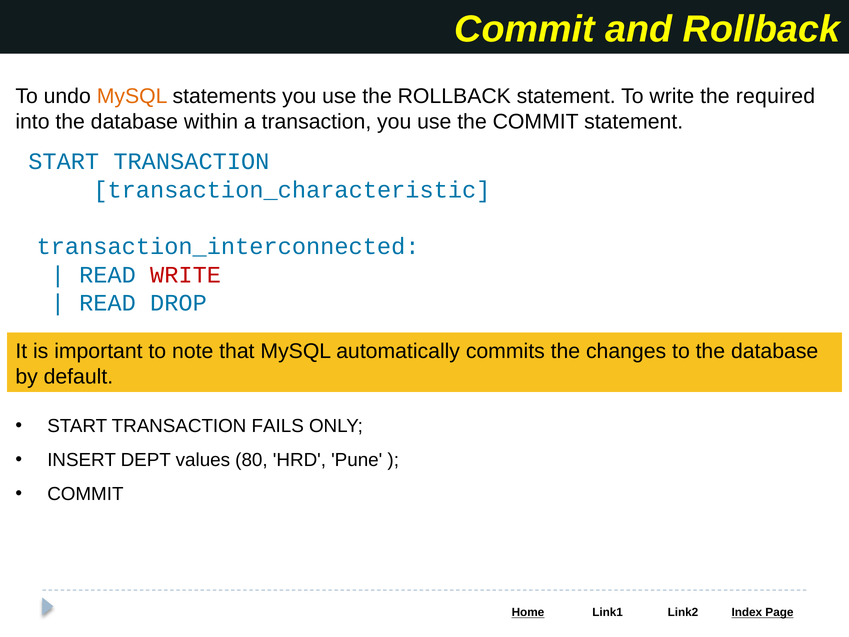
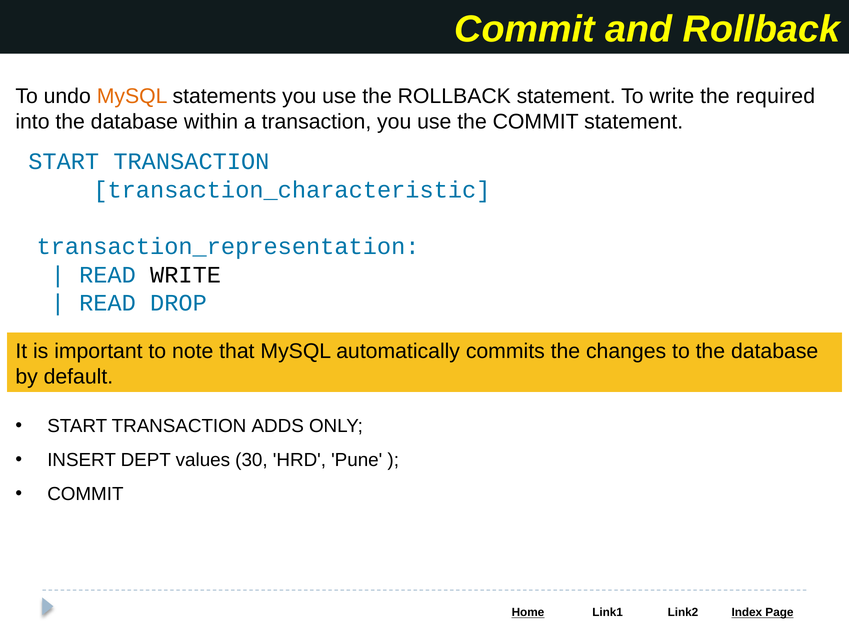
transaction_interconnected: transaction_interconnected -> transaction_representation
WRITE at (186, 275) colour: red -> black
FAILS: FAILS -> ADDS
80: 80 -> 30
